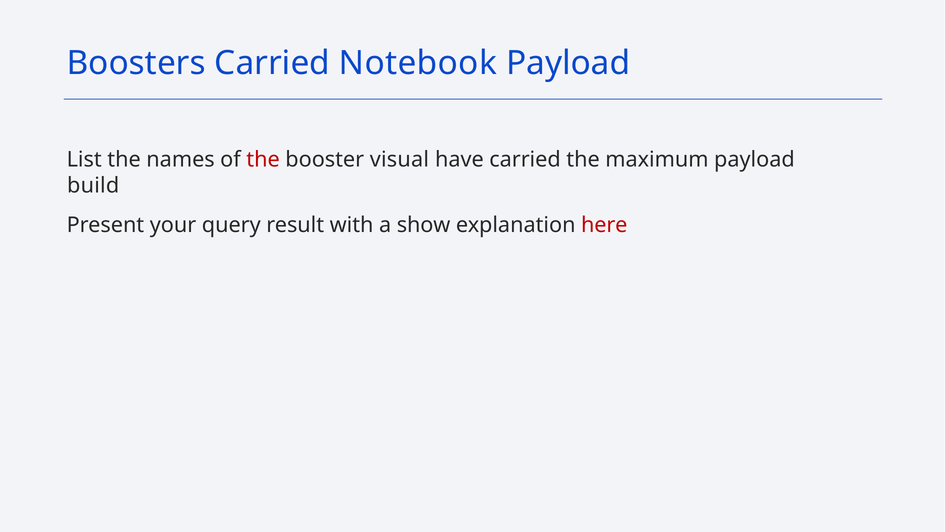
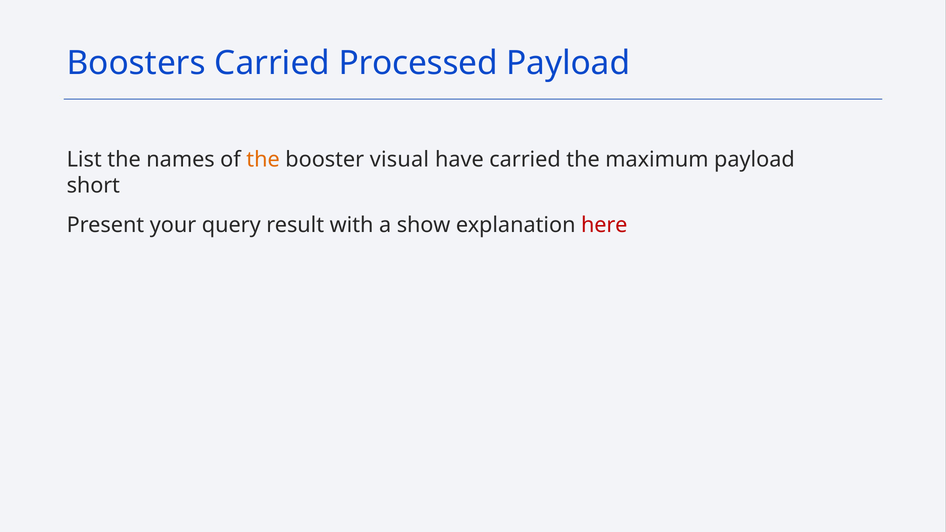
Notebook: Notebook -> Processed
the at (263, 160) colour: red -> orange
build: build -> short
